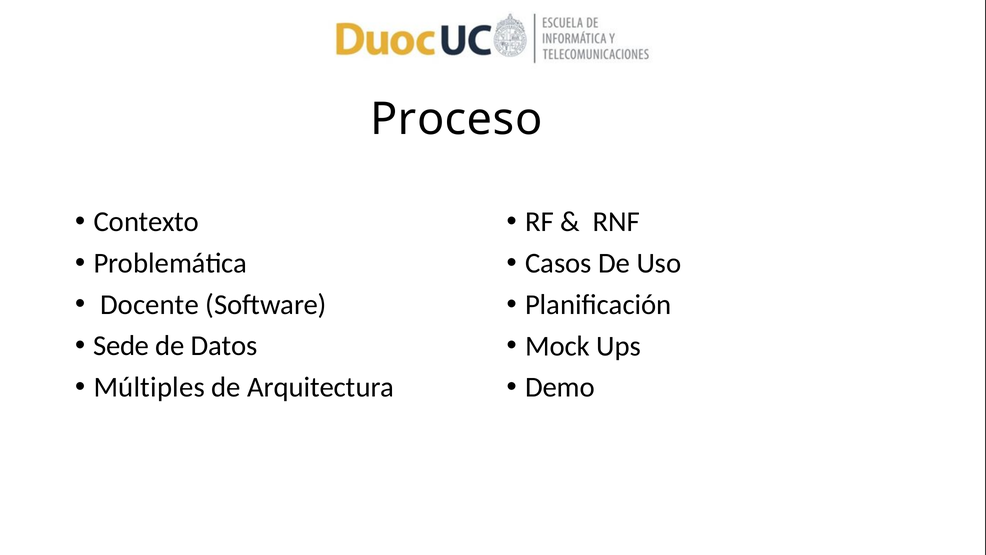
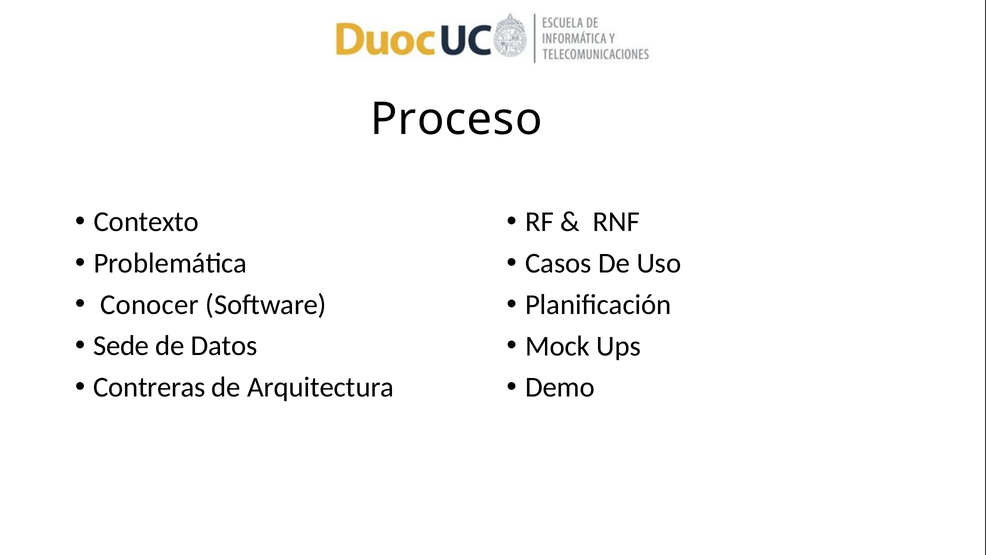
Docente: Docente -> Conocer
Múltiples: Múltiples -> Contreras
